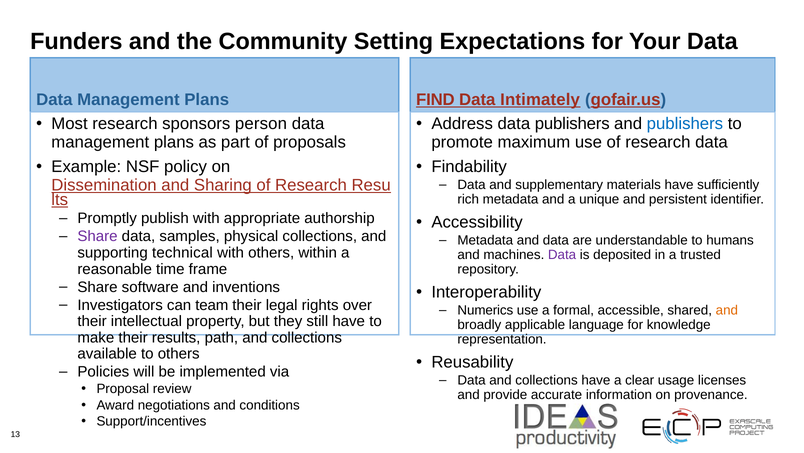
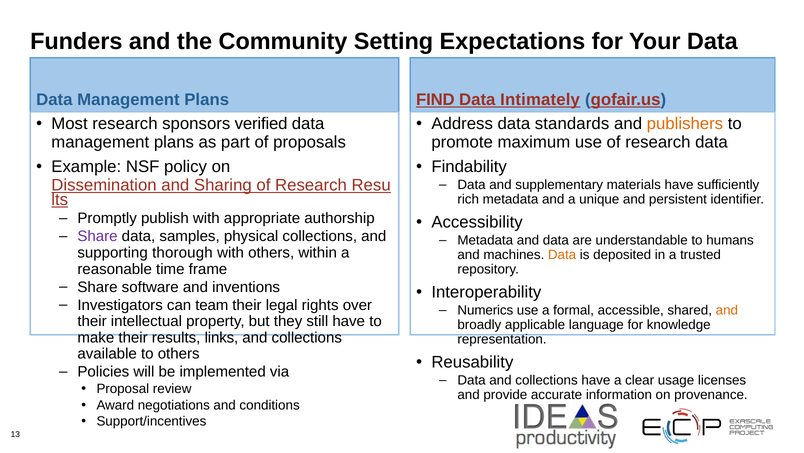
person: person -> verified
data publishers: publishers -> standards
publishers at (685, 124) colour: blue -> orange
technical: technical -> thorough
Data at (562, 254) colour: purple -> orange
path: path -> links
